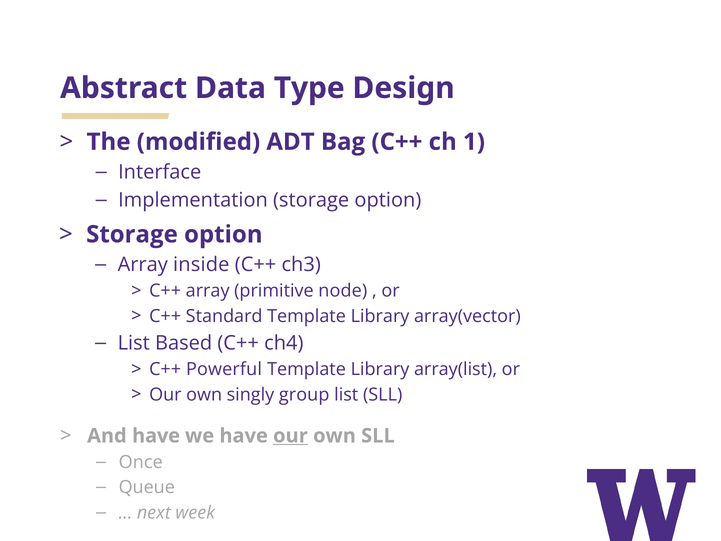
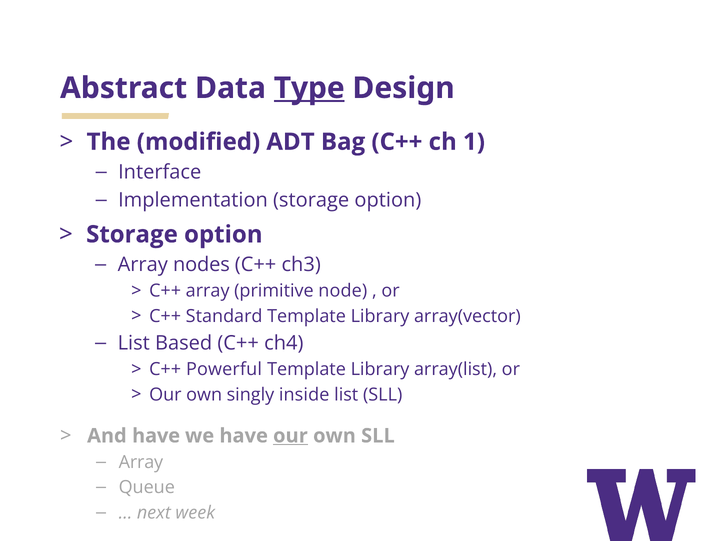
Type underline: none -> present
inside: inside -> nodes
group: group -> inside
Once at (141, 462): Once -> Array
